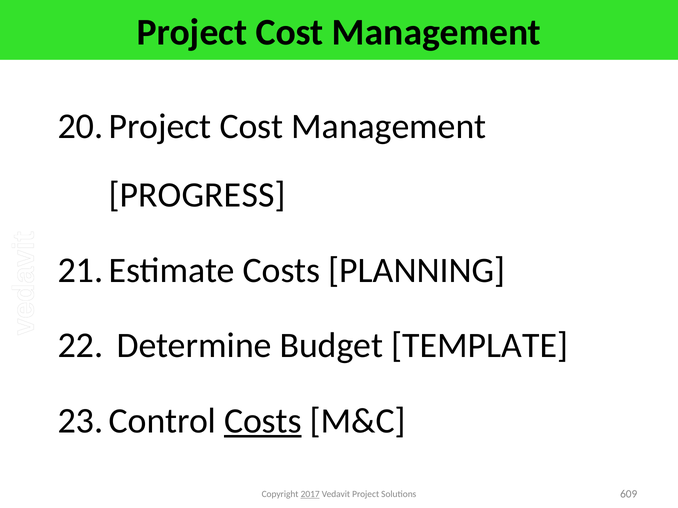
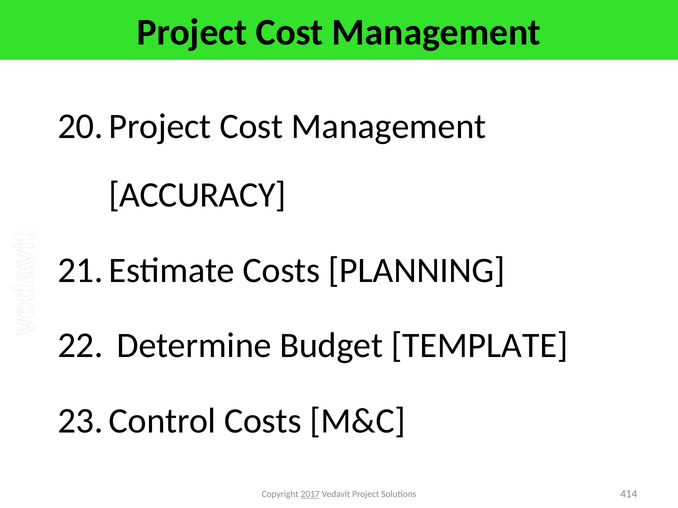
PROGRESS: PROGRESS -> ACCURACY
Costs at (263, 421) underline: present -> none
609: 609 -> 414
